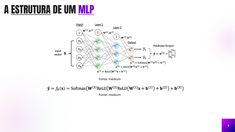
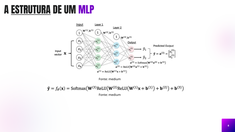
MLP underline: present -> none
